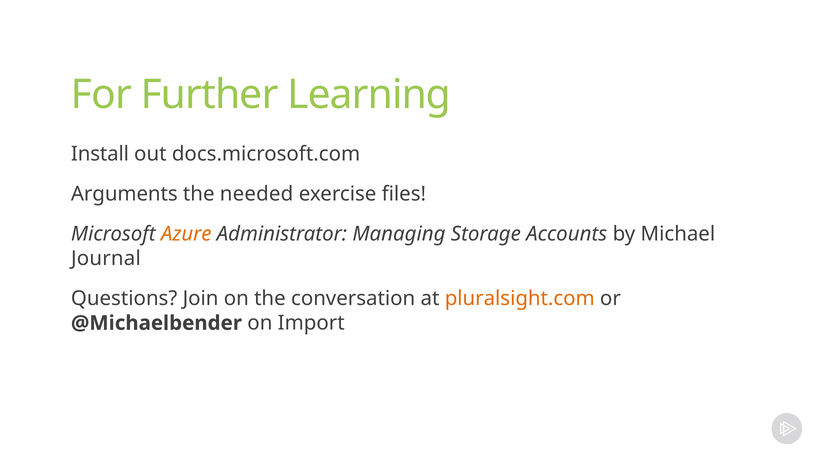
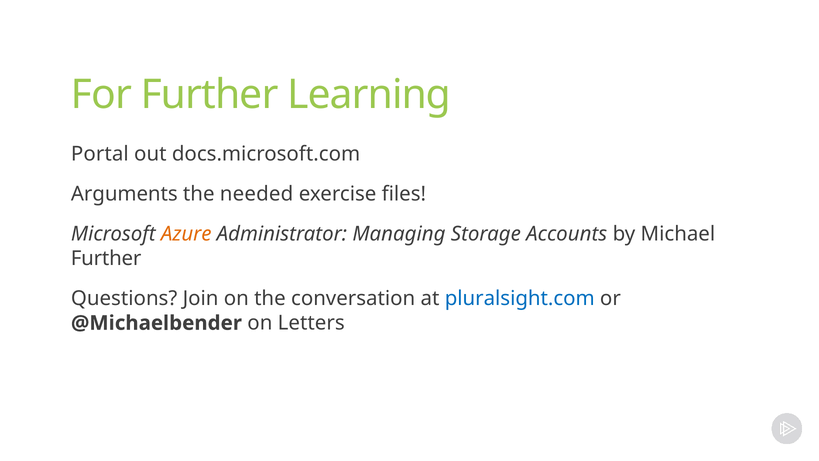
Install: Install -> Portal
Journal at (106, 258): Journal -> Further
pluralsight.com colour: orange -> blue
Import: Import -> Letters
